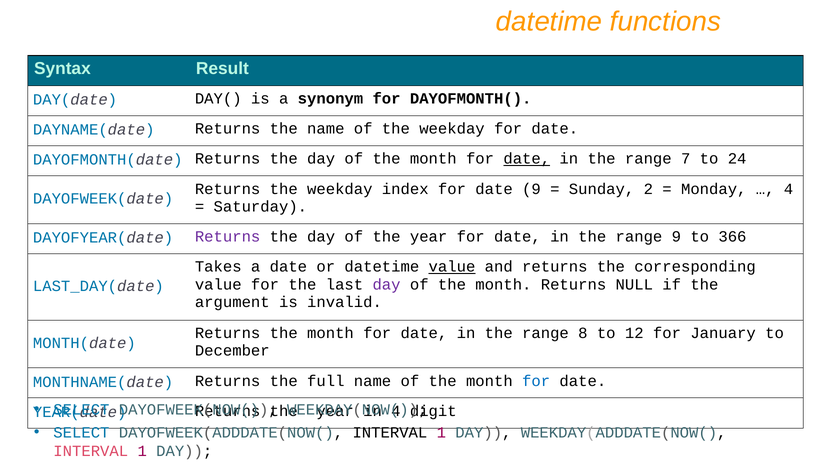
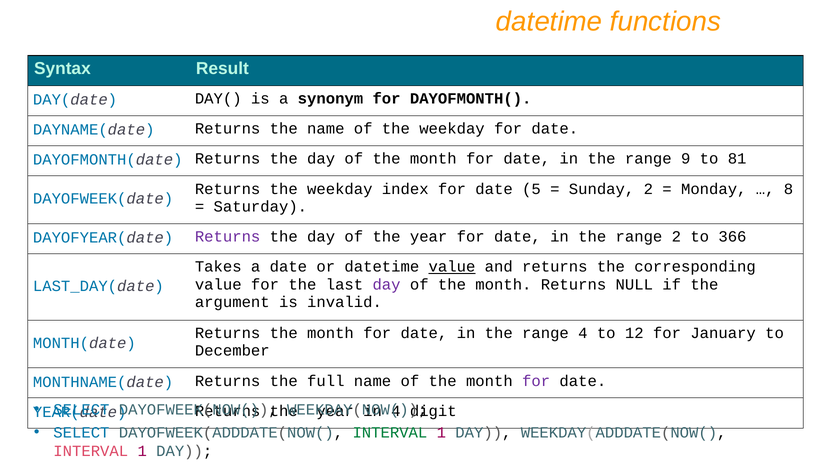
date at (527, 159) underline: present -> none
7: 7 -> 9
24: 24 -> 81
date 9: 9 -> 5
4 at (789, 189): 4 -> 8
range 9: 9 -> 2
range 8: 8 -> 4
for at (536, 381) colour: blue -> purple
INTERVAL at (390, 433) colour: black -> green
